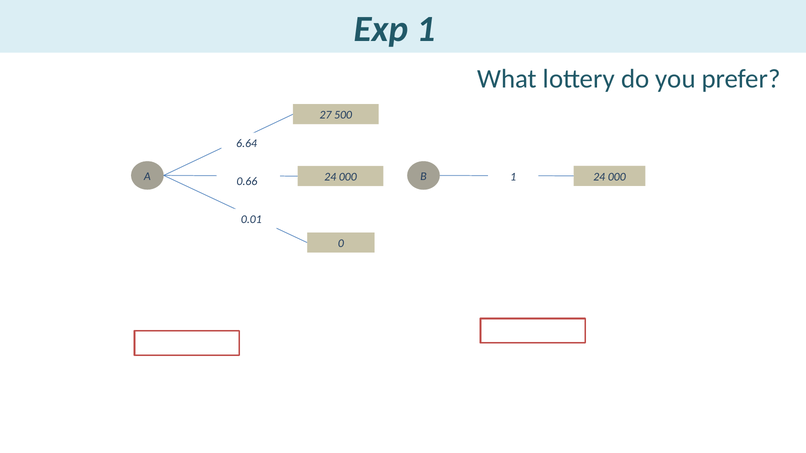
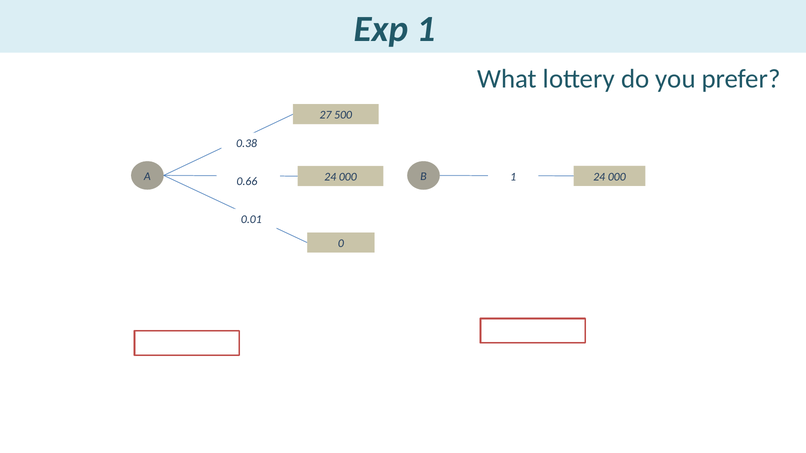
6.64: 6.64 -> 0.38
